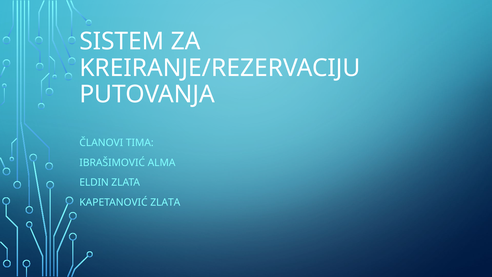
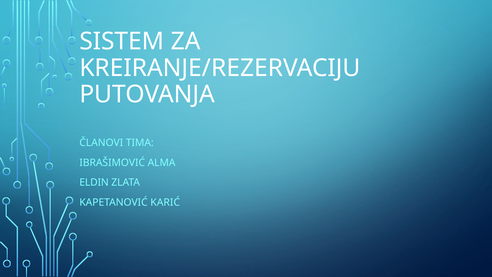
KAPETANOVIĆ ZLATA: ZLATA -> KARIĆ
